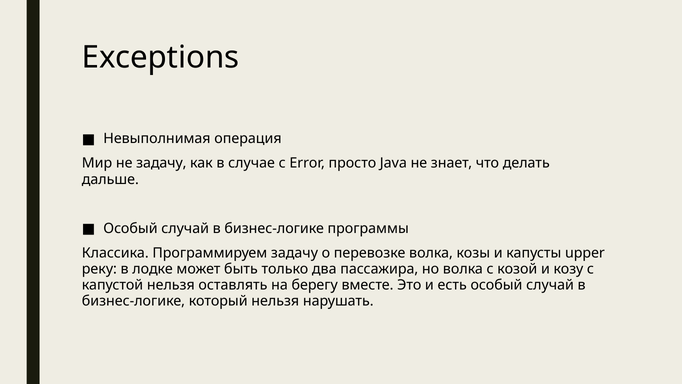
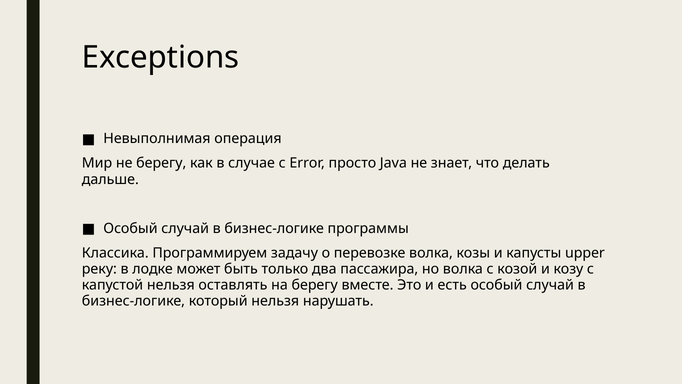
не задачу: задачу -> берегу
